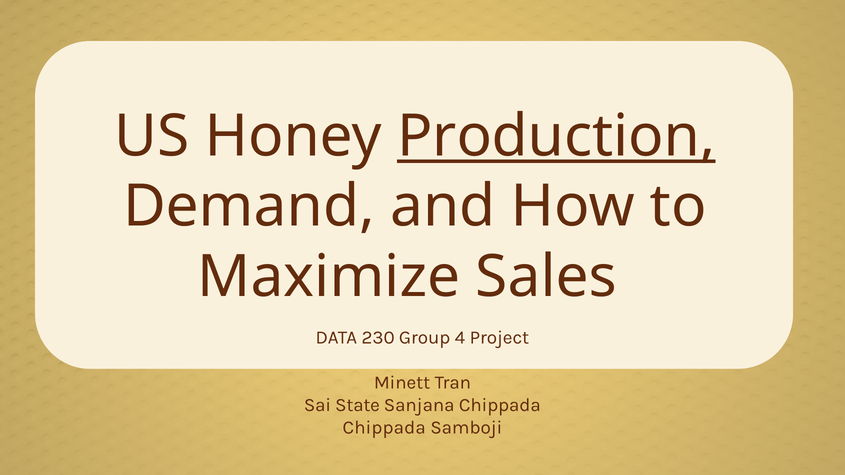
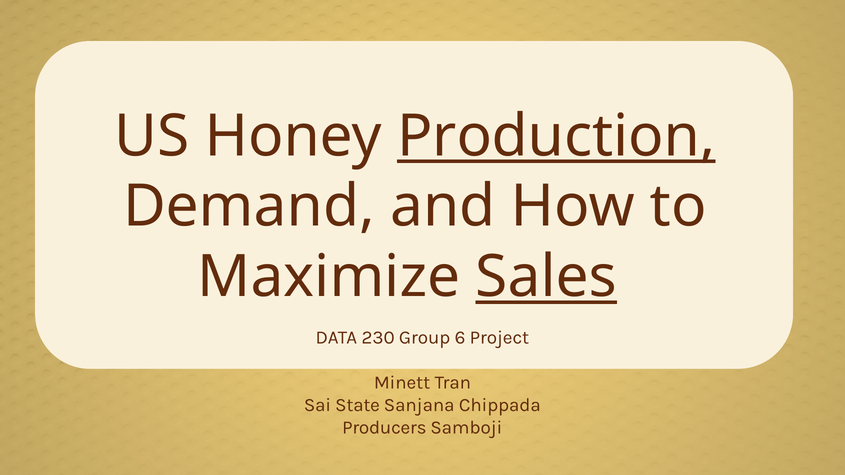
Sales underline: none -> present
4: 4 -> 6
Chippada at (384, 428): Chippada -> Producers
